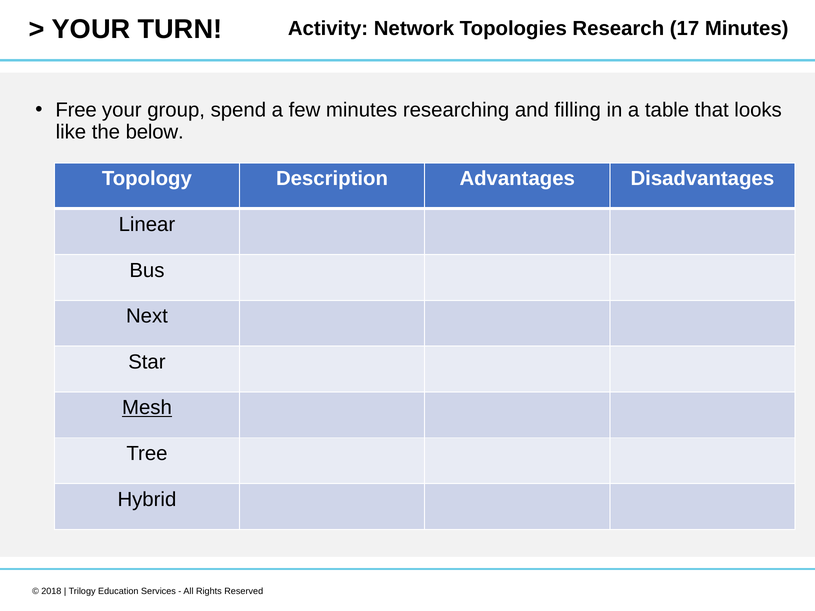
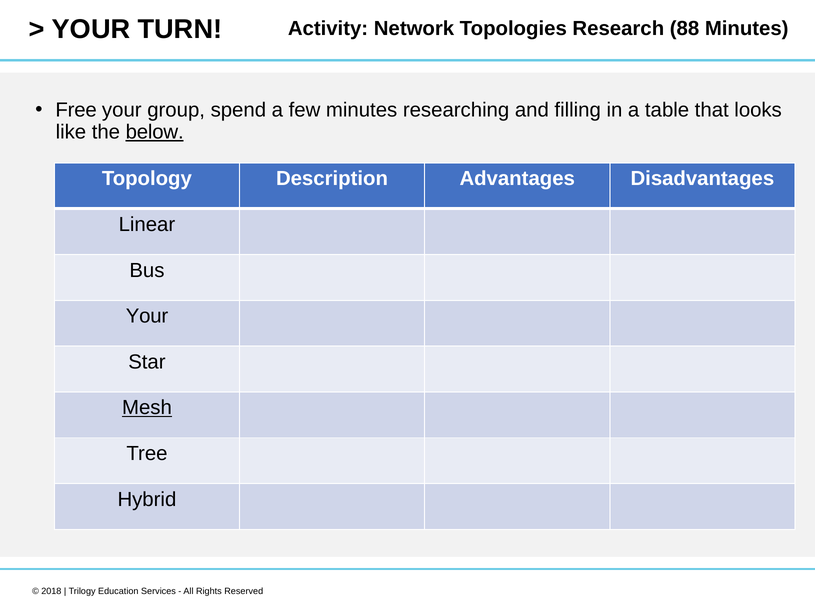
17: 17 -> 88
below underline: none -> present
Next at (147, 316): Next -> Your
